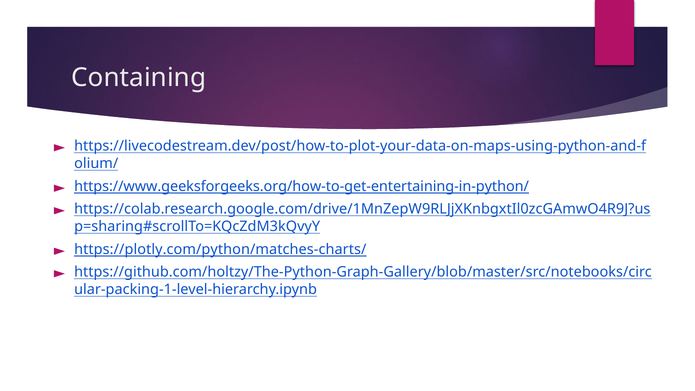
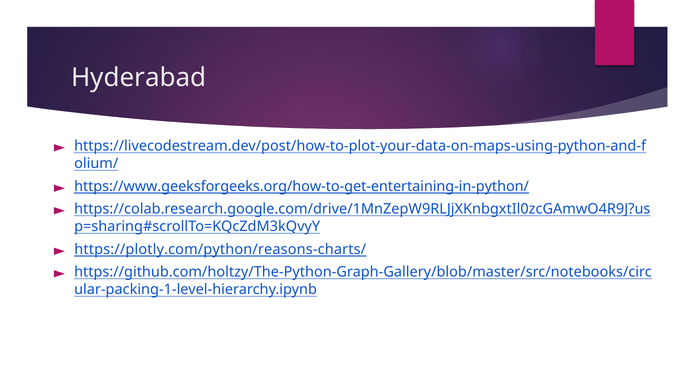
Containing: Containing -> Hyderabad
https://plotly.com/python/matches-charts/: https://plotly.com/python/matches-charts/ -> https://plotly.com/python/reasons-charts/
